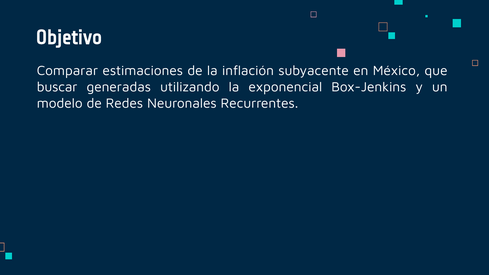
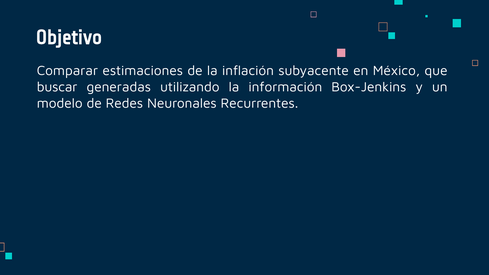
exponencial: exponencial -> información
